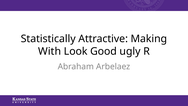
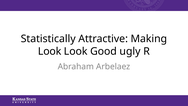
With at (50, 51): With -> Look
